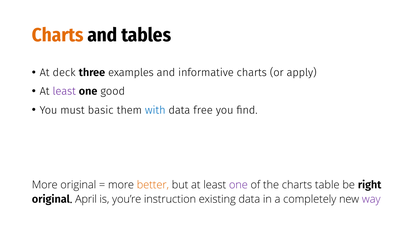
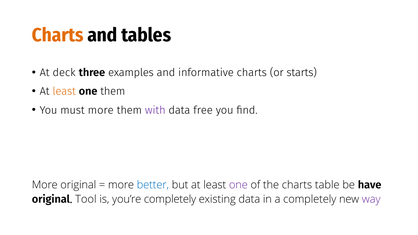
apply: apply -> starts
least at (64, 91) colour: purple -> orange
one good: good -> them
must basic: basic -> more
with colour: blue -> purple
better colour: orange -> blue
right: right -> have
April: April -> Tool
you’re instruction: instruction -> completely
